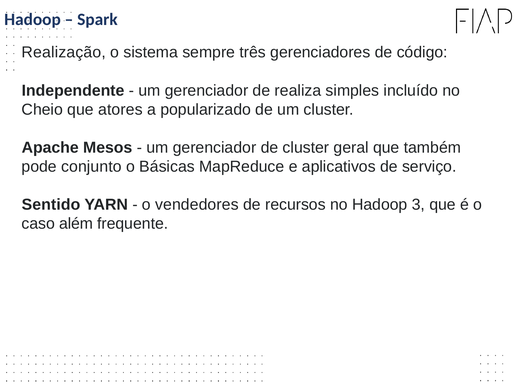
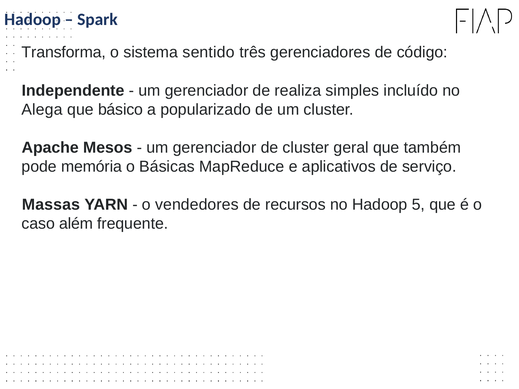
Realização: Realização -> Transforma
sempre: sempre -> sentido
Cheio: Cheio -> Alega
atores: atores -> básico
conjunto: conjunto -> memória
Sentido: Sentido -> Massas
3: 3 -> 5
